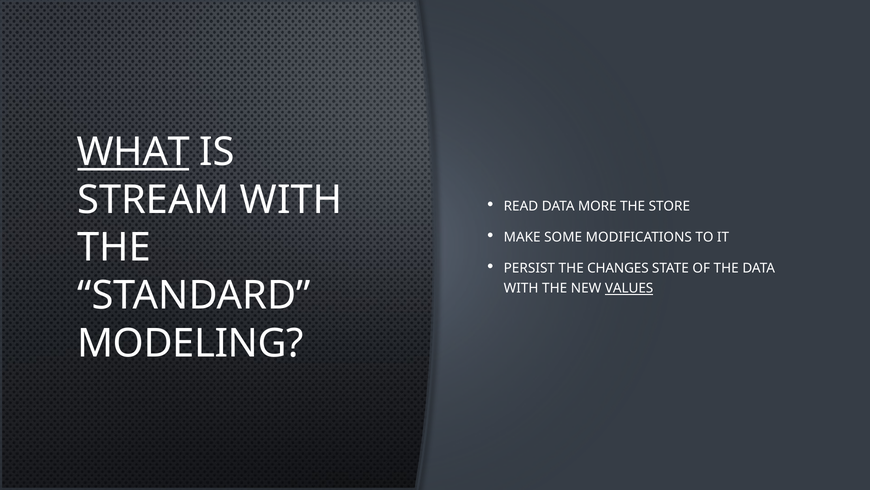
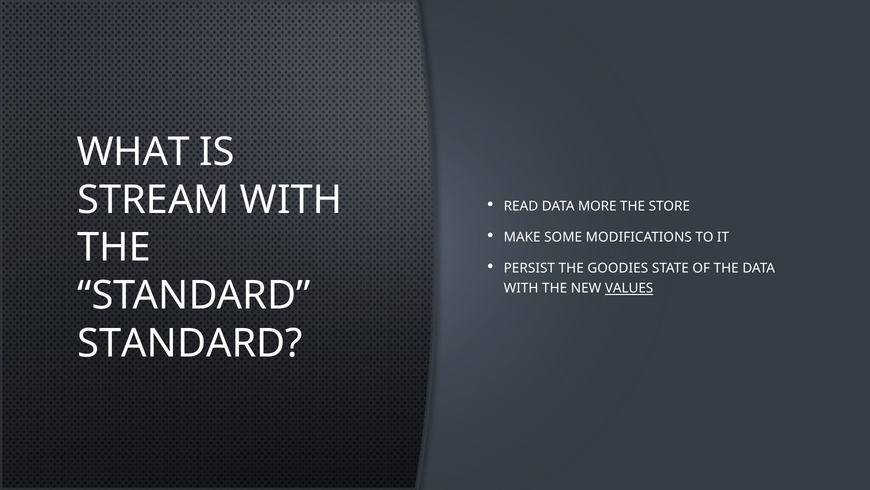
WHAT underline: present -> none
CHANGES: CHANGES -> GOODIES
MODELING at (190, 343): MODELING -> STANDARD
